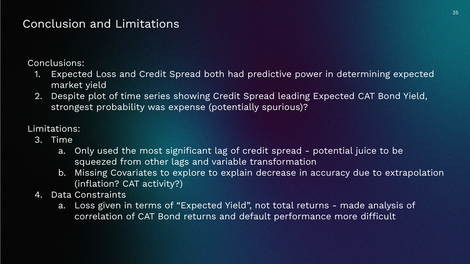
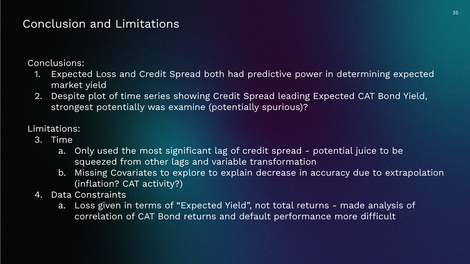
strongest probability: probability -> potentially
expense: expense -> examine
